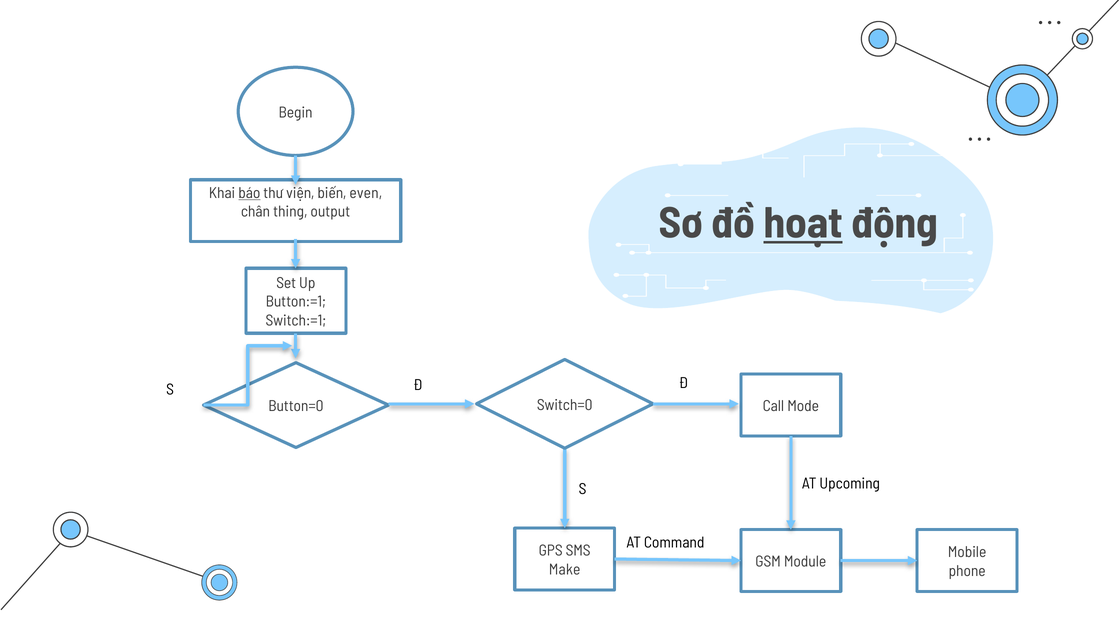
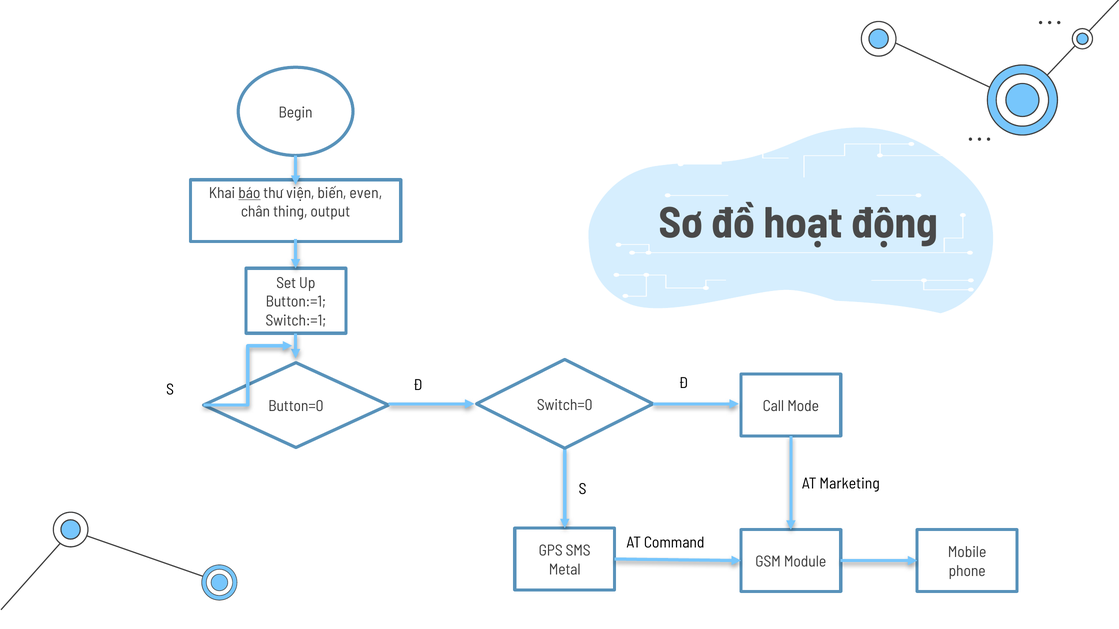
hoạt underline: present -> none
Upcoming: Upcoming -> Marketing
Make: Make -> Metal
